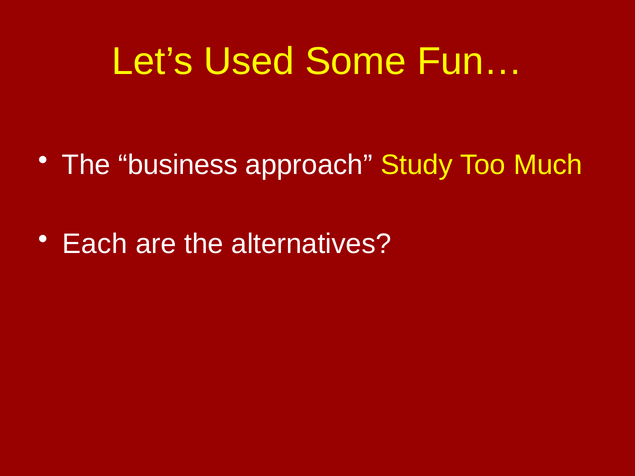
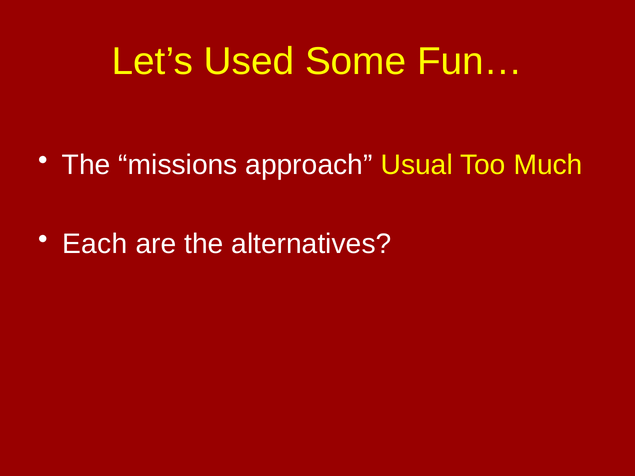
business: business -> missions
Study: Study -> Usual
